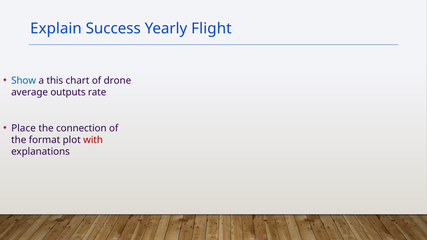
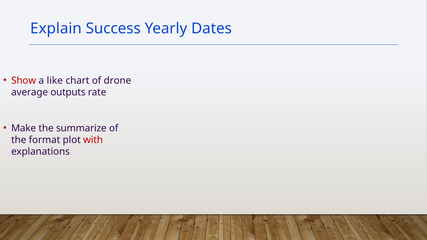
Flight: Flight -> Dates
Show colour: blue -> red
this: this -> like
Place: Place -> Make
connection: connection -> summarize
